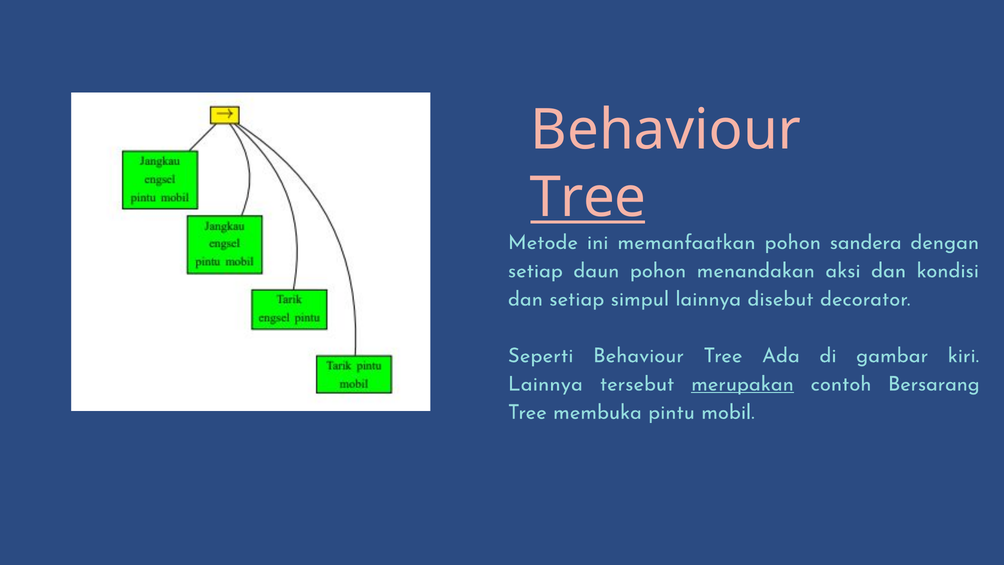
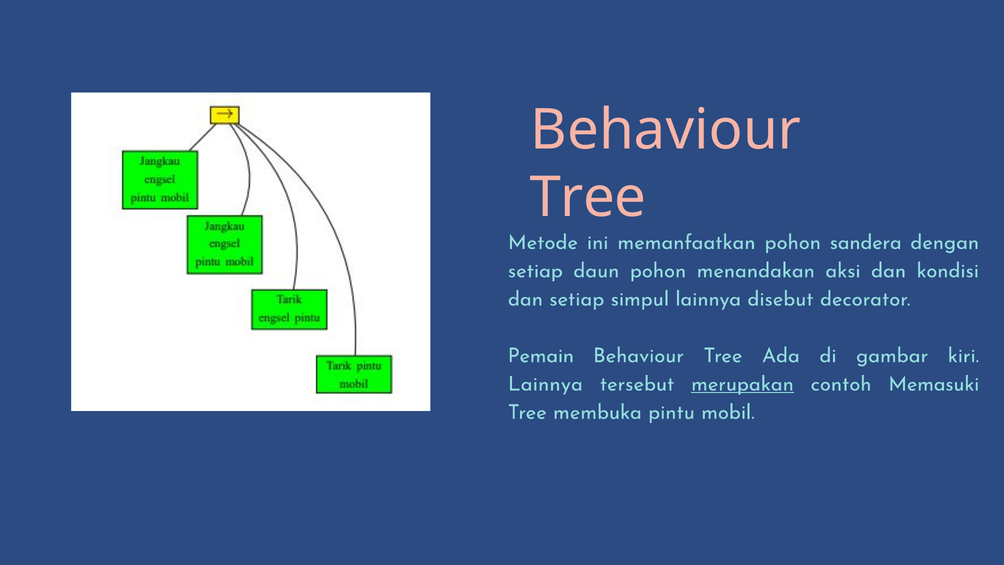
Tree at (588, 198) underline: present -> none
Seperti: Seperti -> Pemain
Bersarang: Bersarang -> Memasuki
